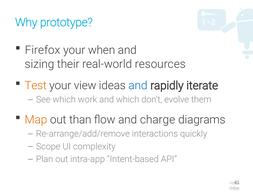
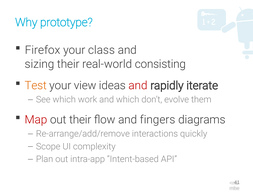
when: when -> class
resources: resources -> consisting
and at (138, 85) colour: blue -> red
Map colour: orange -> red
out than: than -> their
charge: charge -> fingers
